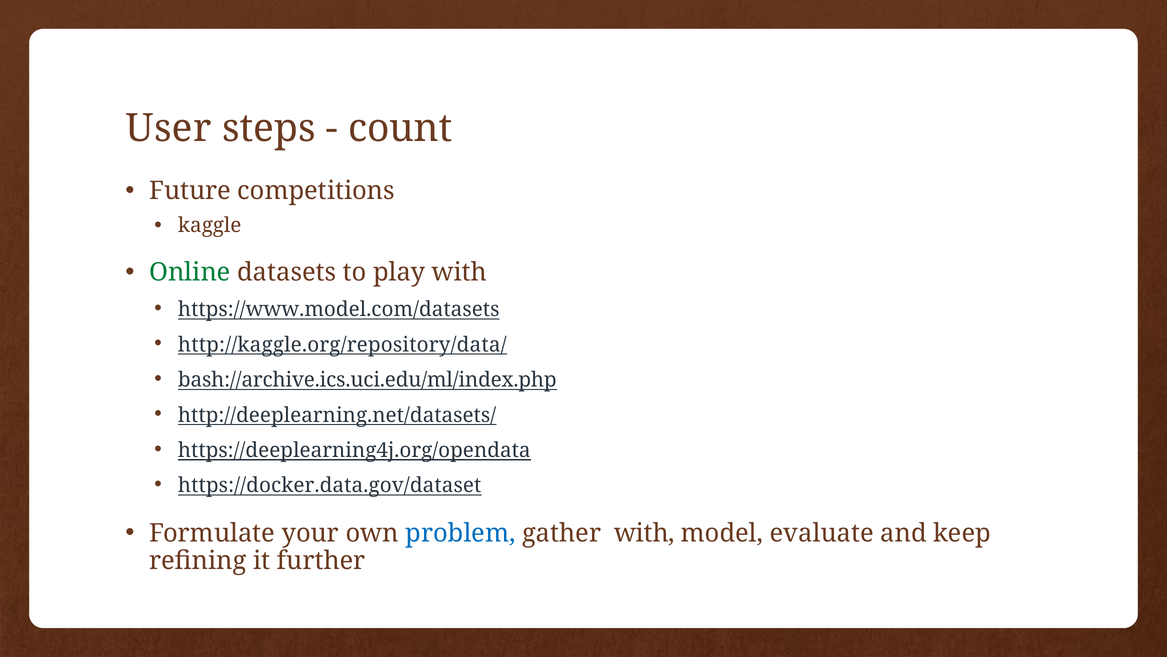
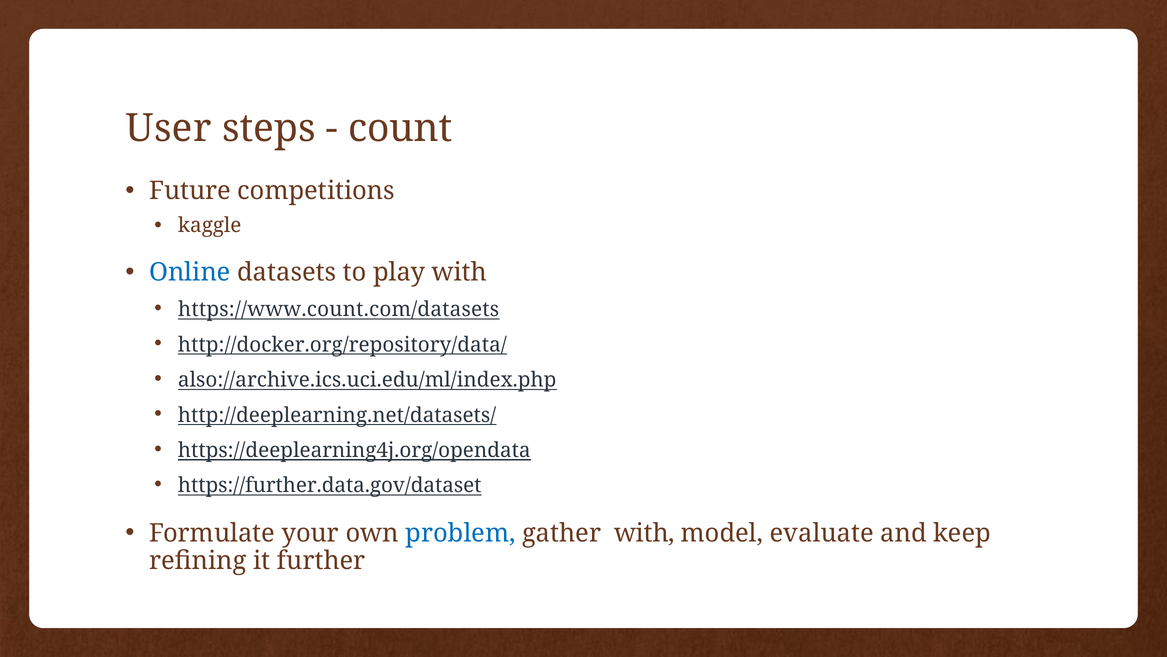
Online colour: green -> blue
https://www.model.com/datasets: https://www.model.com/datasets -> https://www.count.com/datasets
http://kaggle.org/repository/data/: http://kaggle.org/repository/data/ -> http://docker.org/repository/data/
bash://archive.ics.uci.edu/ml/index.php: bash://archive.ics.uci.edu/ml/index.php -> also://archive.ics.uci.edu/ml/index.php
https://docker.data.gov/dataset: https://docker.data.gov/dataset -> https://further.data.gov/dataset
